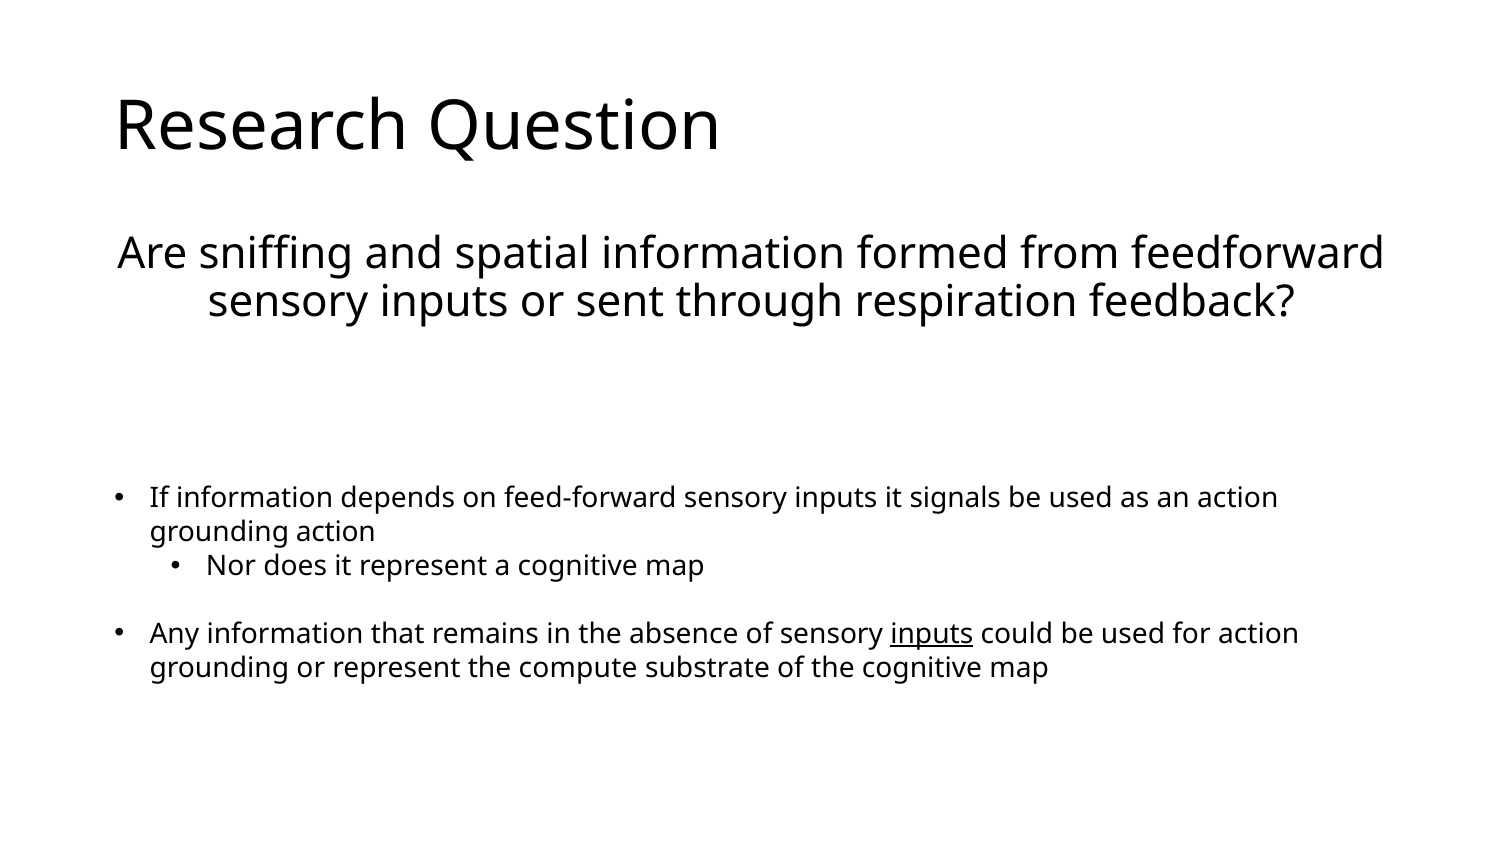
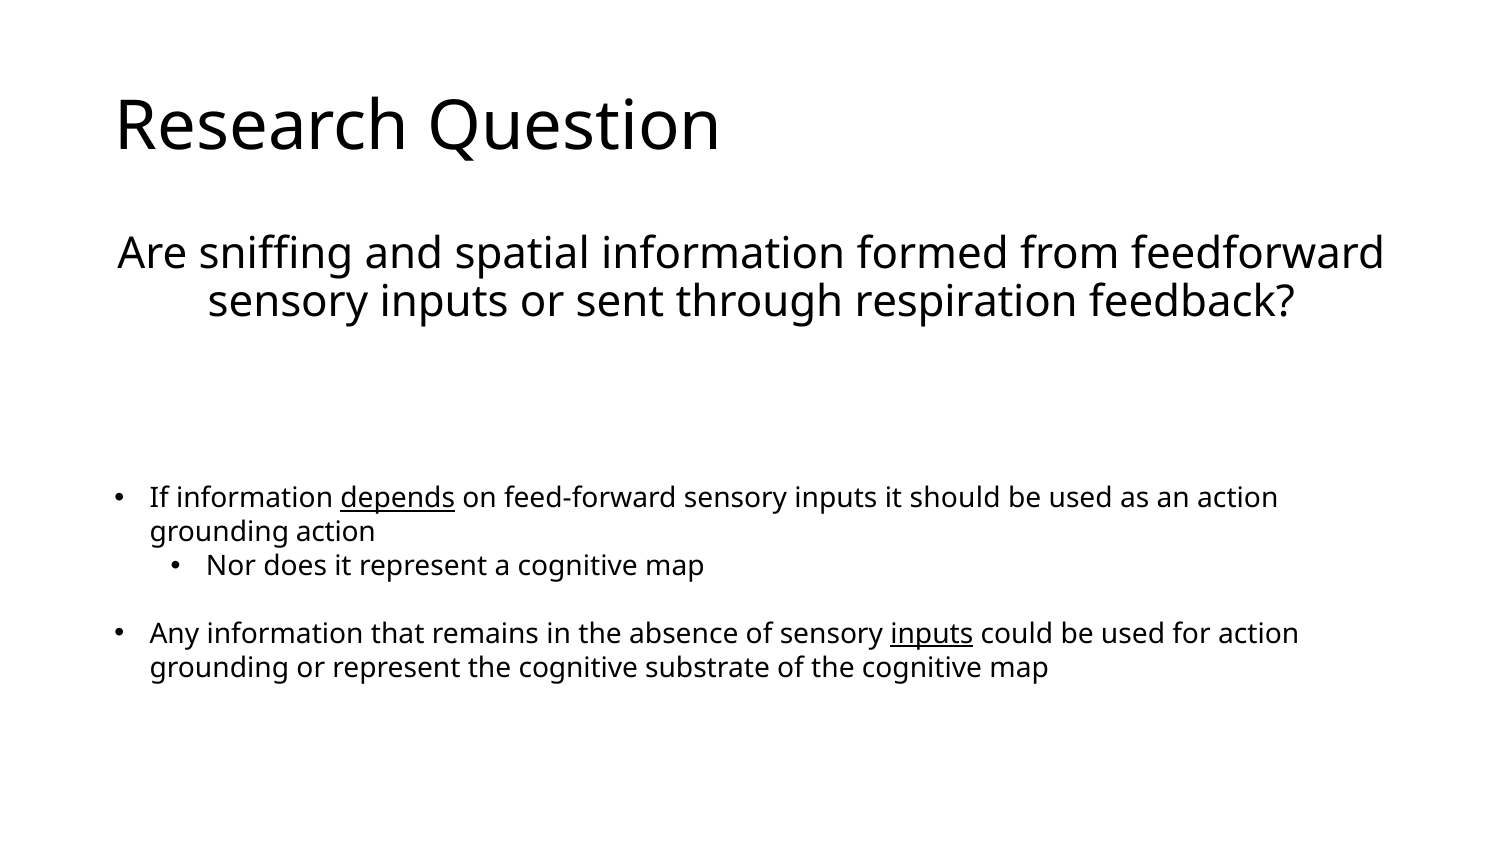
depends underline: none -> present
signals: signals -> should
represent the compute: compute -> cognitive
